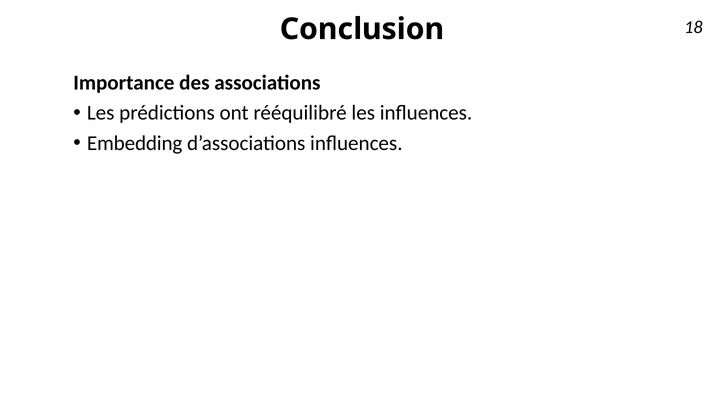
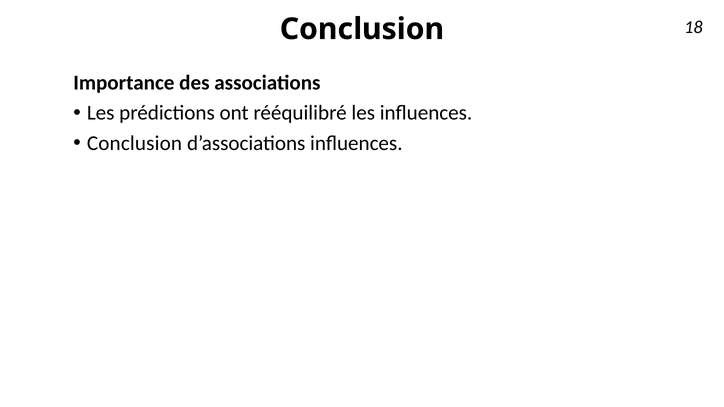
Embedding at (135, 143): Embedding -> Conclusion
